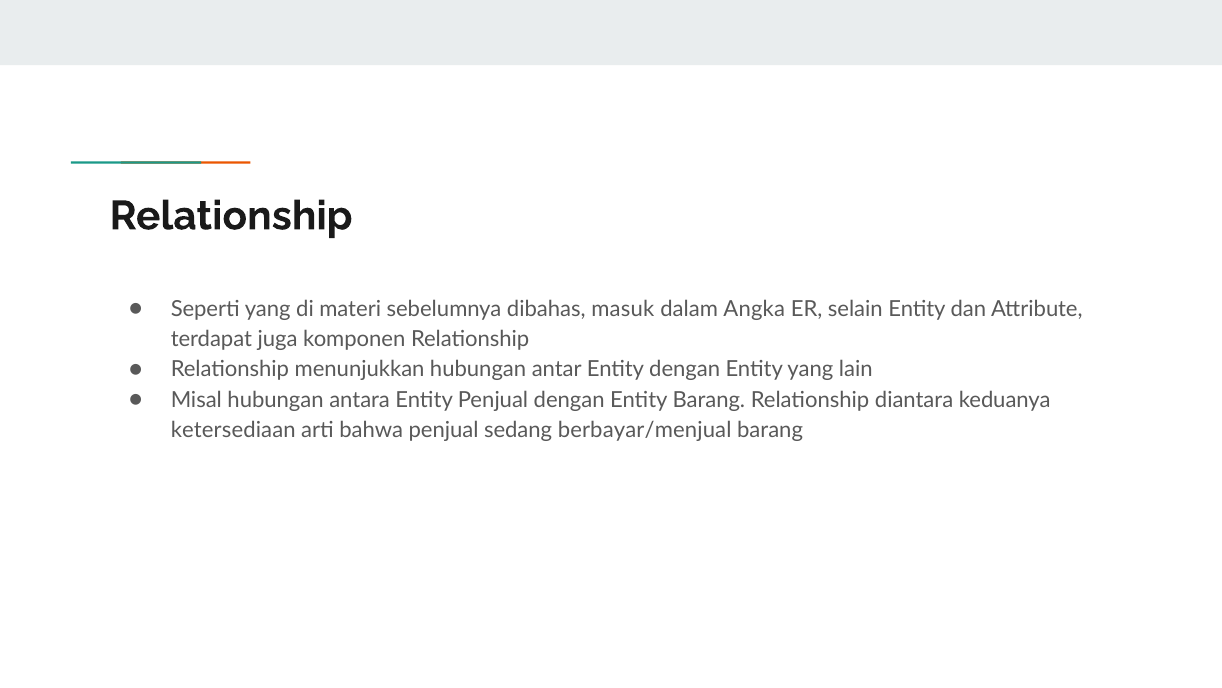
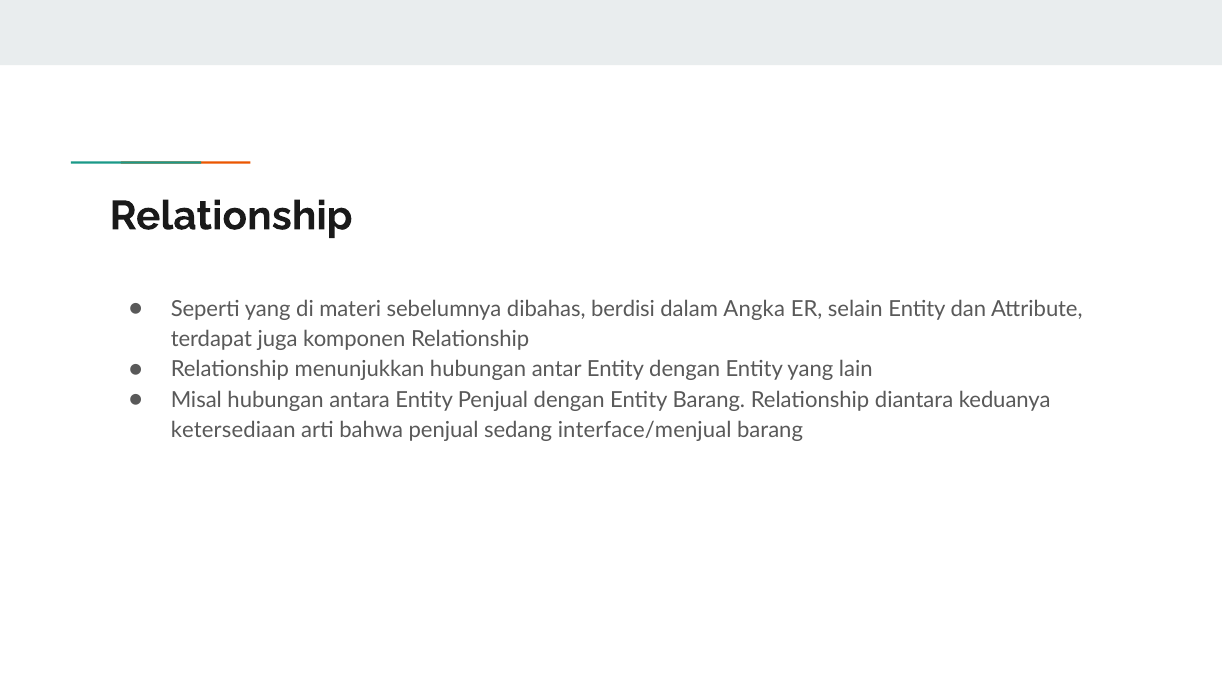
masuk: masuk -> berdisi
berbayar/menjual: berbayar/menjual -> interface/menjual
